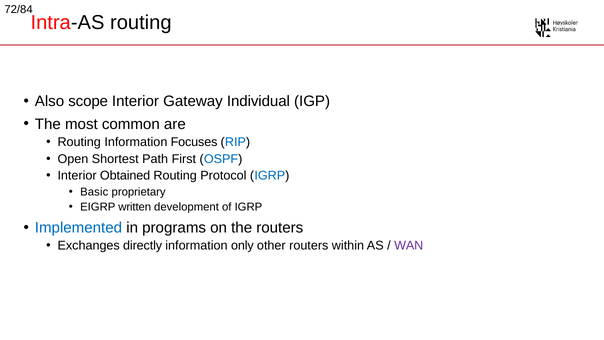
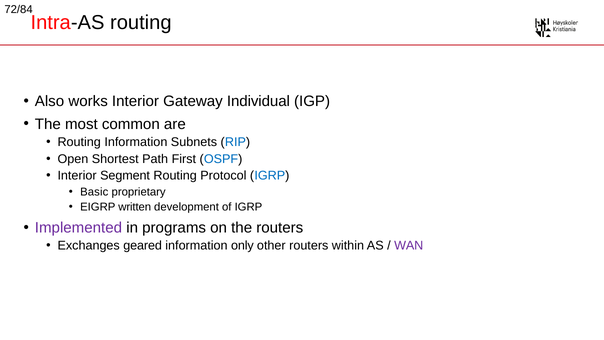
scope: scope -> works
Focuses: Focuses -> Subnets
Obtained: Obtained -> Segment
Implemented colour: blue -> purple
directly: directly -> geared
